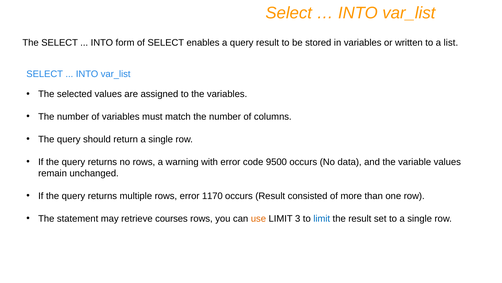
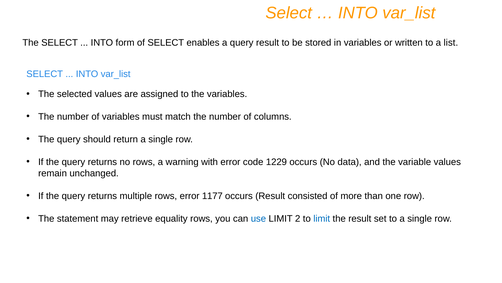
9500: 9500 -> 1229
1170: 1170 -> 1177
courses: courses -> equality
use colour: orange -> blue
3: 3 -> 2
